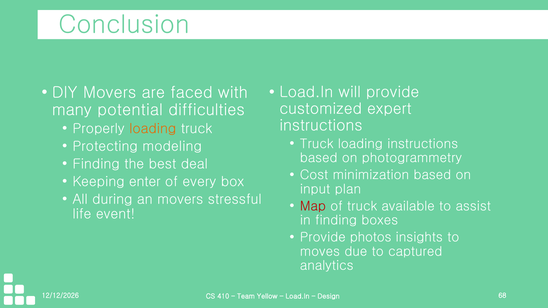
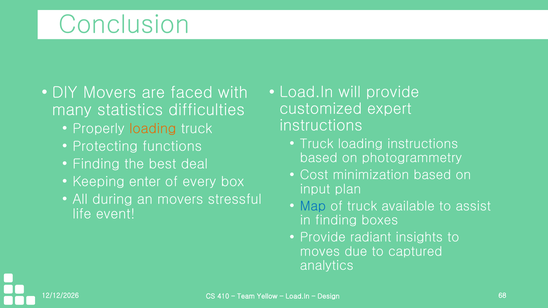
potential: potential -> statistics
modeling: modeling -> functions
Map colour: red -> blue
photos: photos -> radiant
